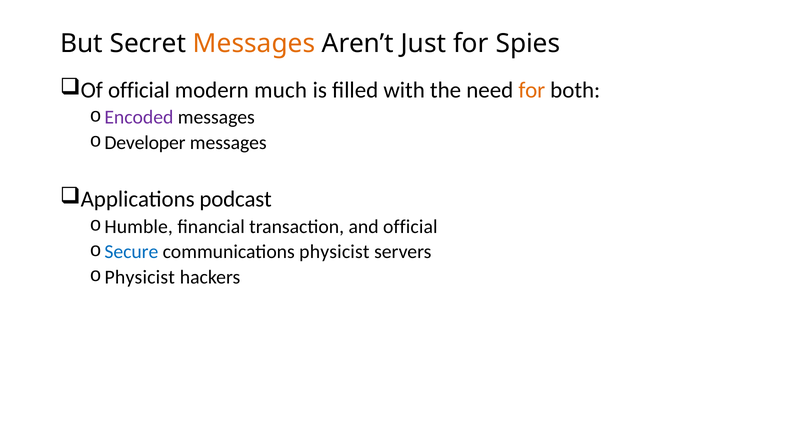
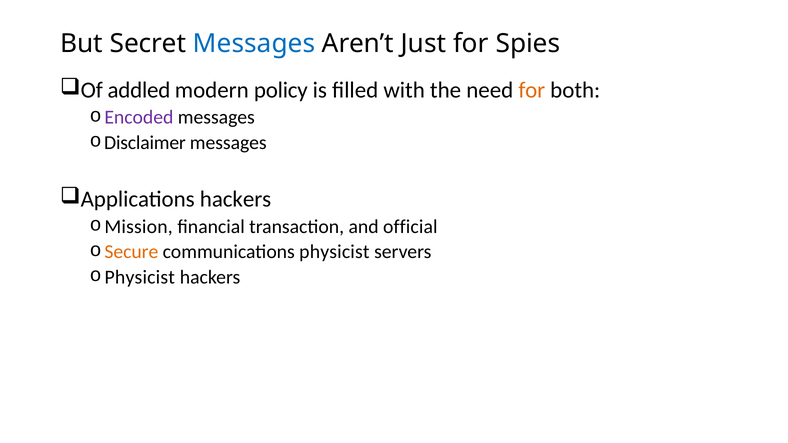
Messages at (254, 44) colour: orange -> blue
Of official: official -> addled
much: much -> policy
Developer: Developer -> Disclaimer
Applications podcast: podcast -> hackers
Humble: Humble -> Mission
Secure colour: blue -> orange
